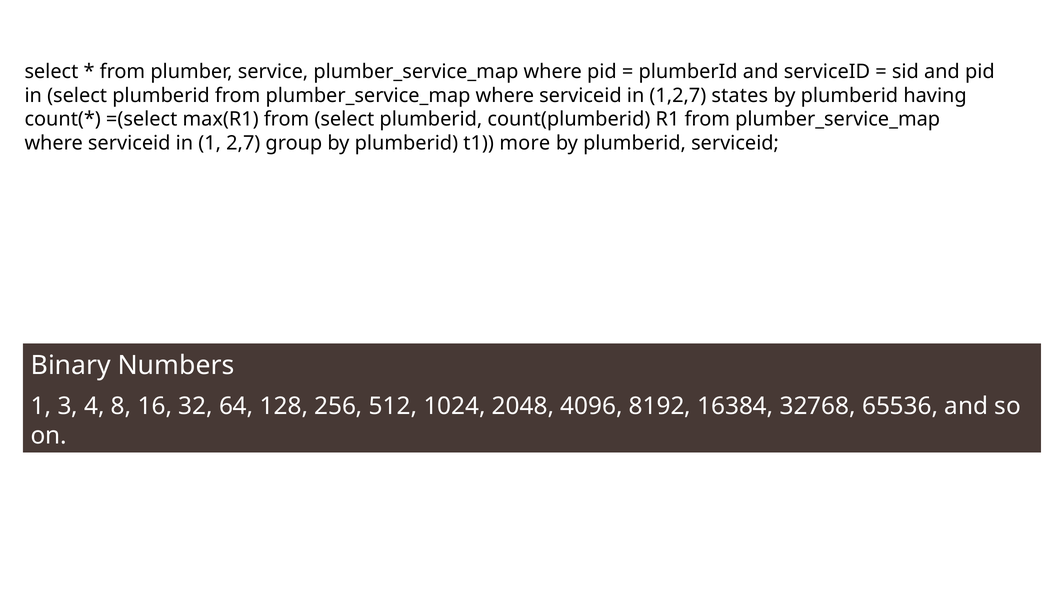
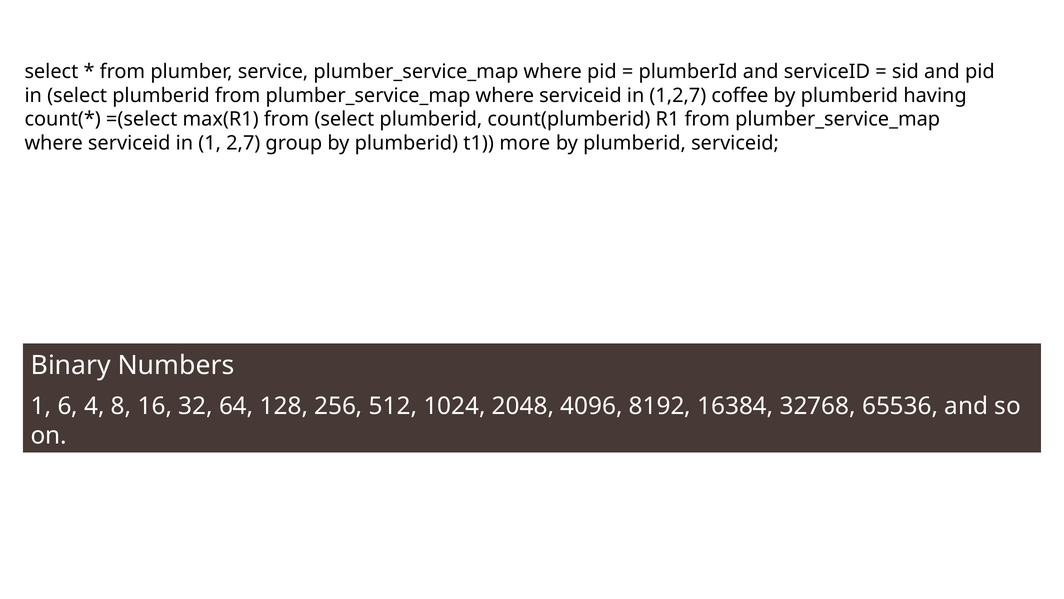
states: states -> coffee
3: 3 -> 6
